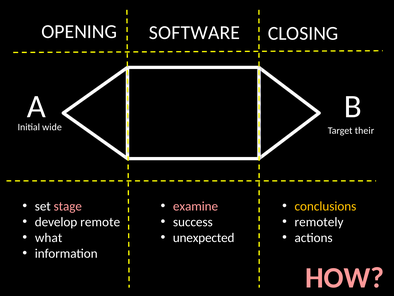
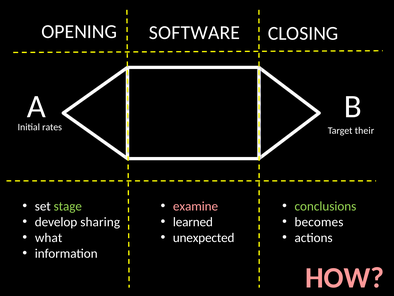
wide: wide -> rates
stage colour: pink -> light green
conclusions colour: yellow -> light green
remote: remote -> sharing
success: success -> learned
remotely: remotely -> becomes
